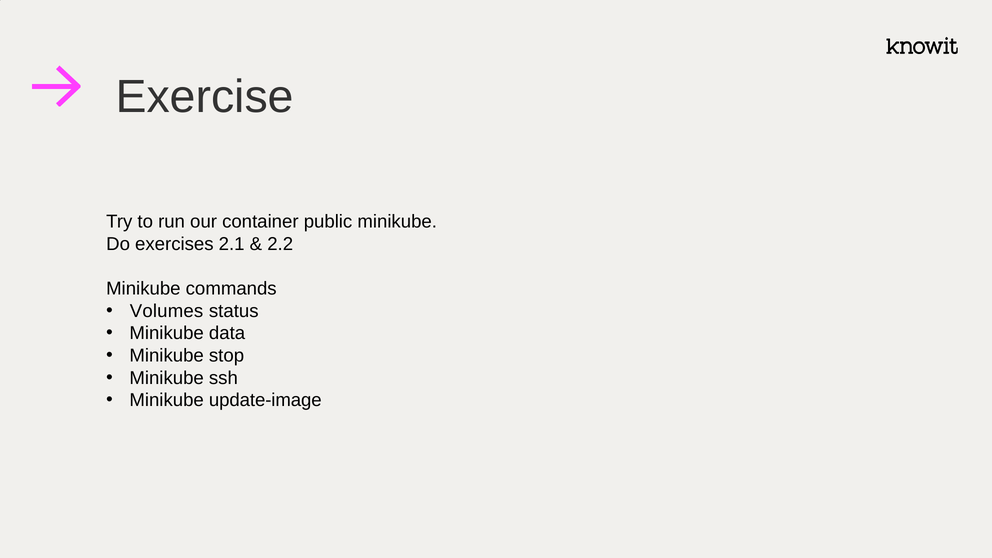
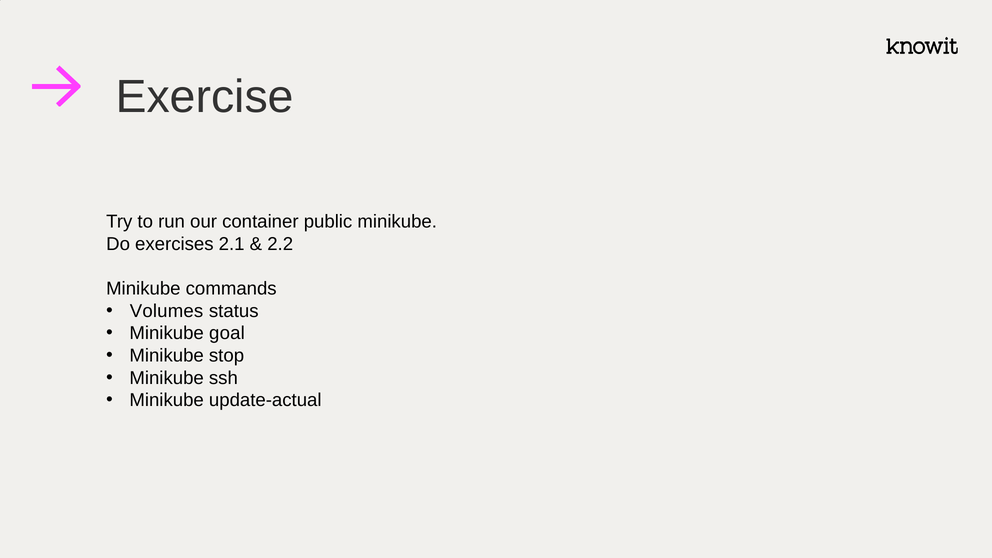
data: data -> goal
update-image: update-image -> update-actual
